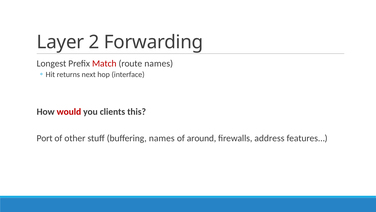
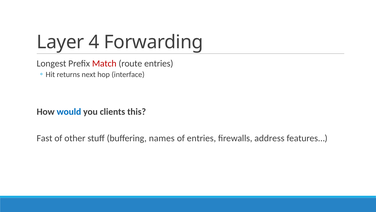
2: 2 -> 4
route names: names -> entries
would colour: red -> blue
Port: Port -> Fast
of around: around -> entries
